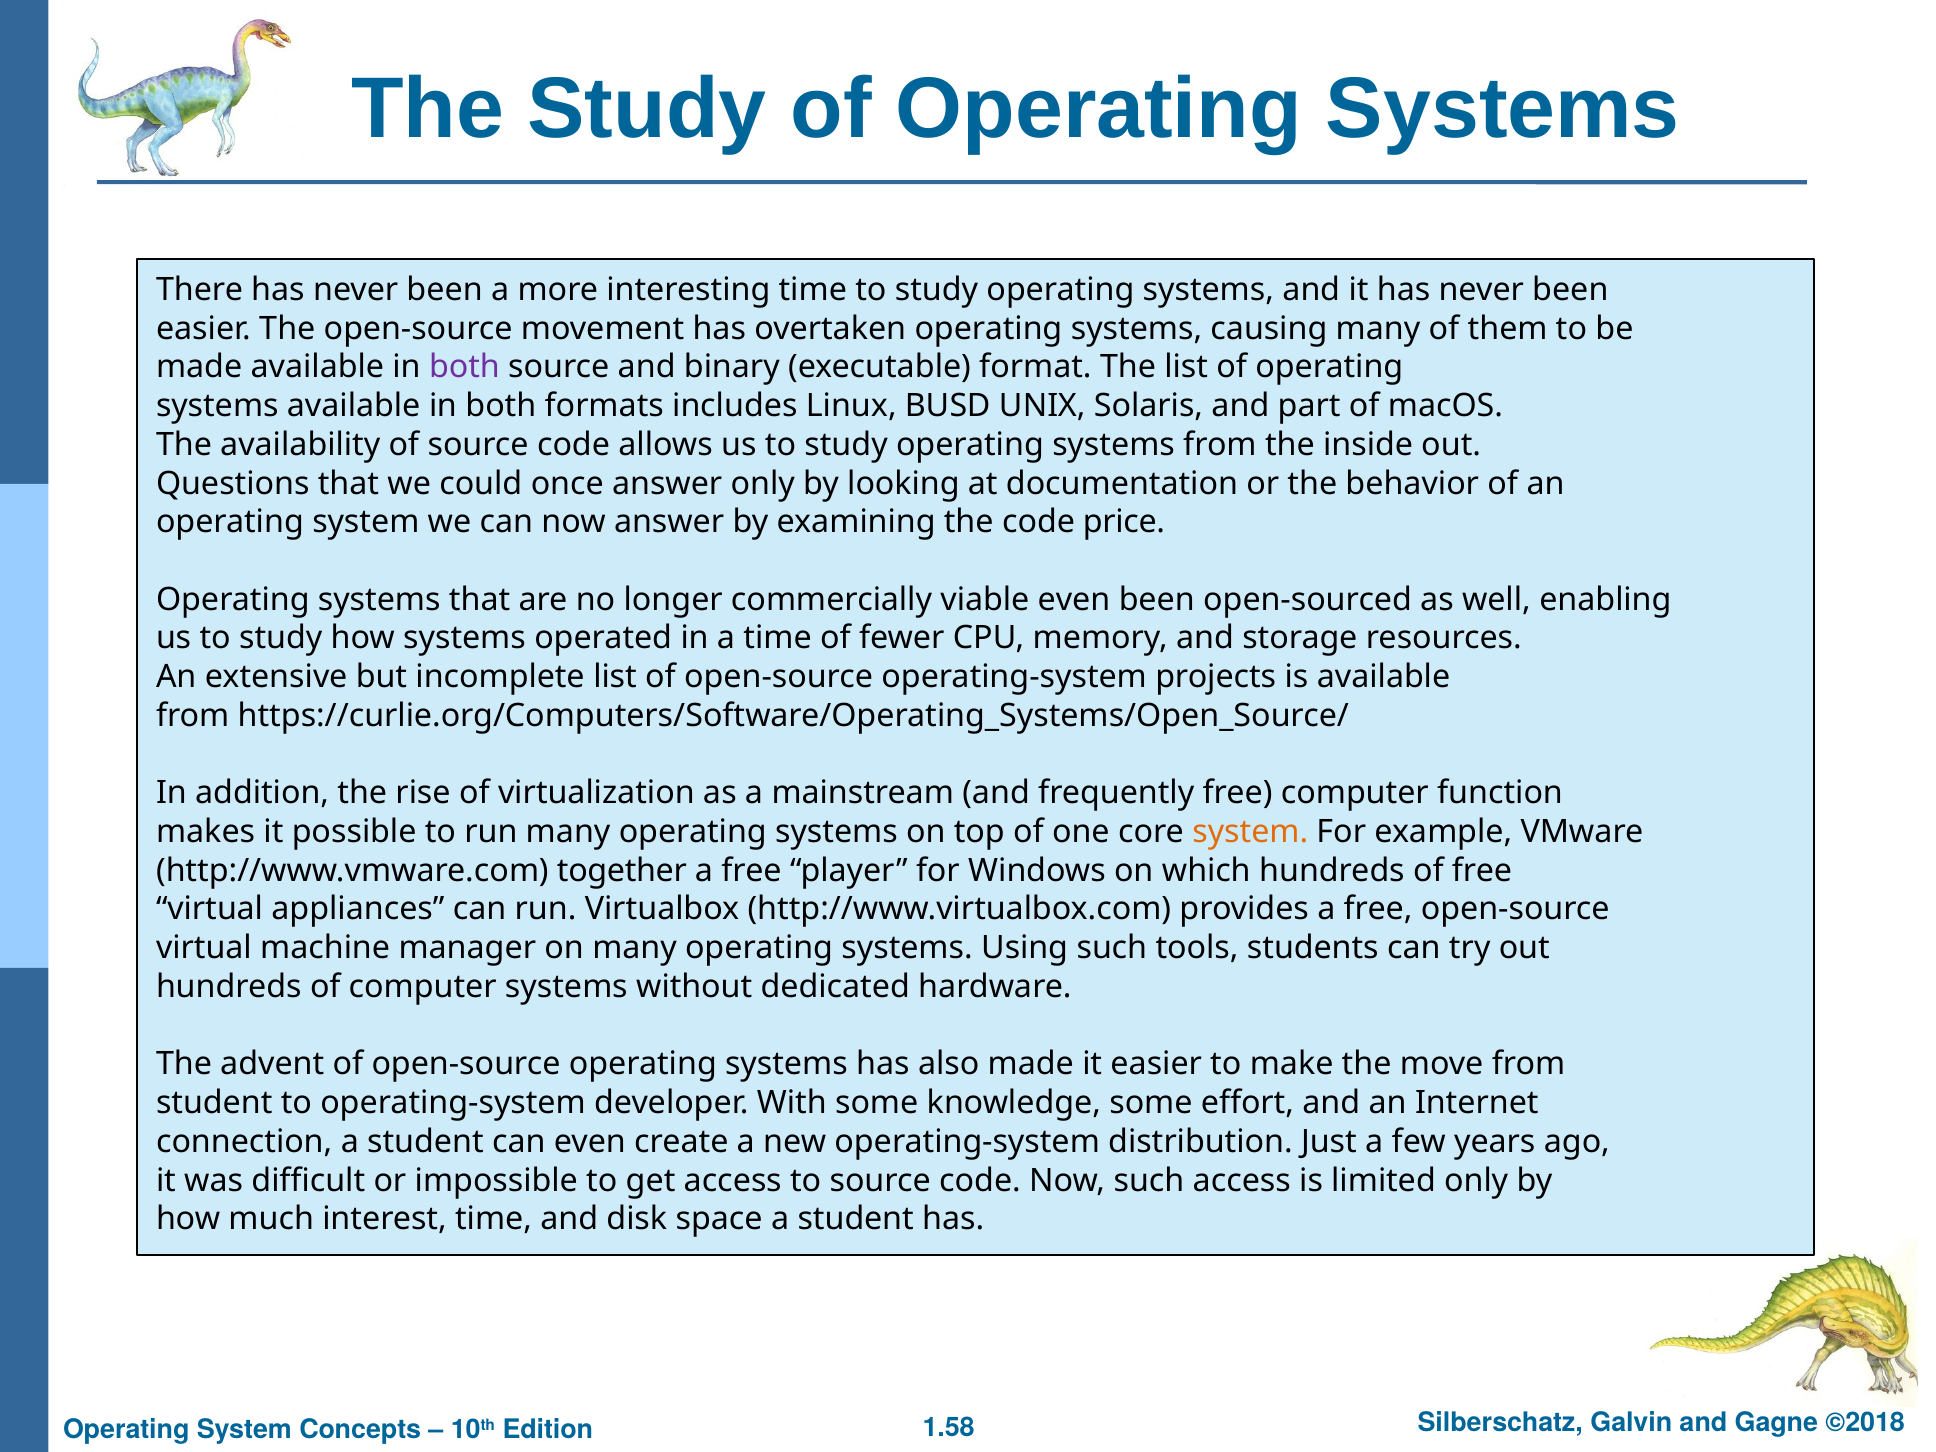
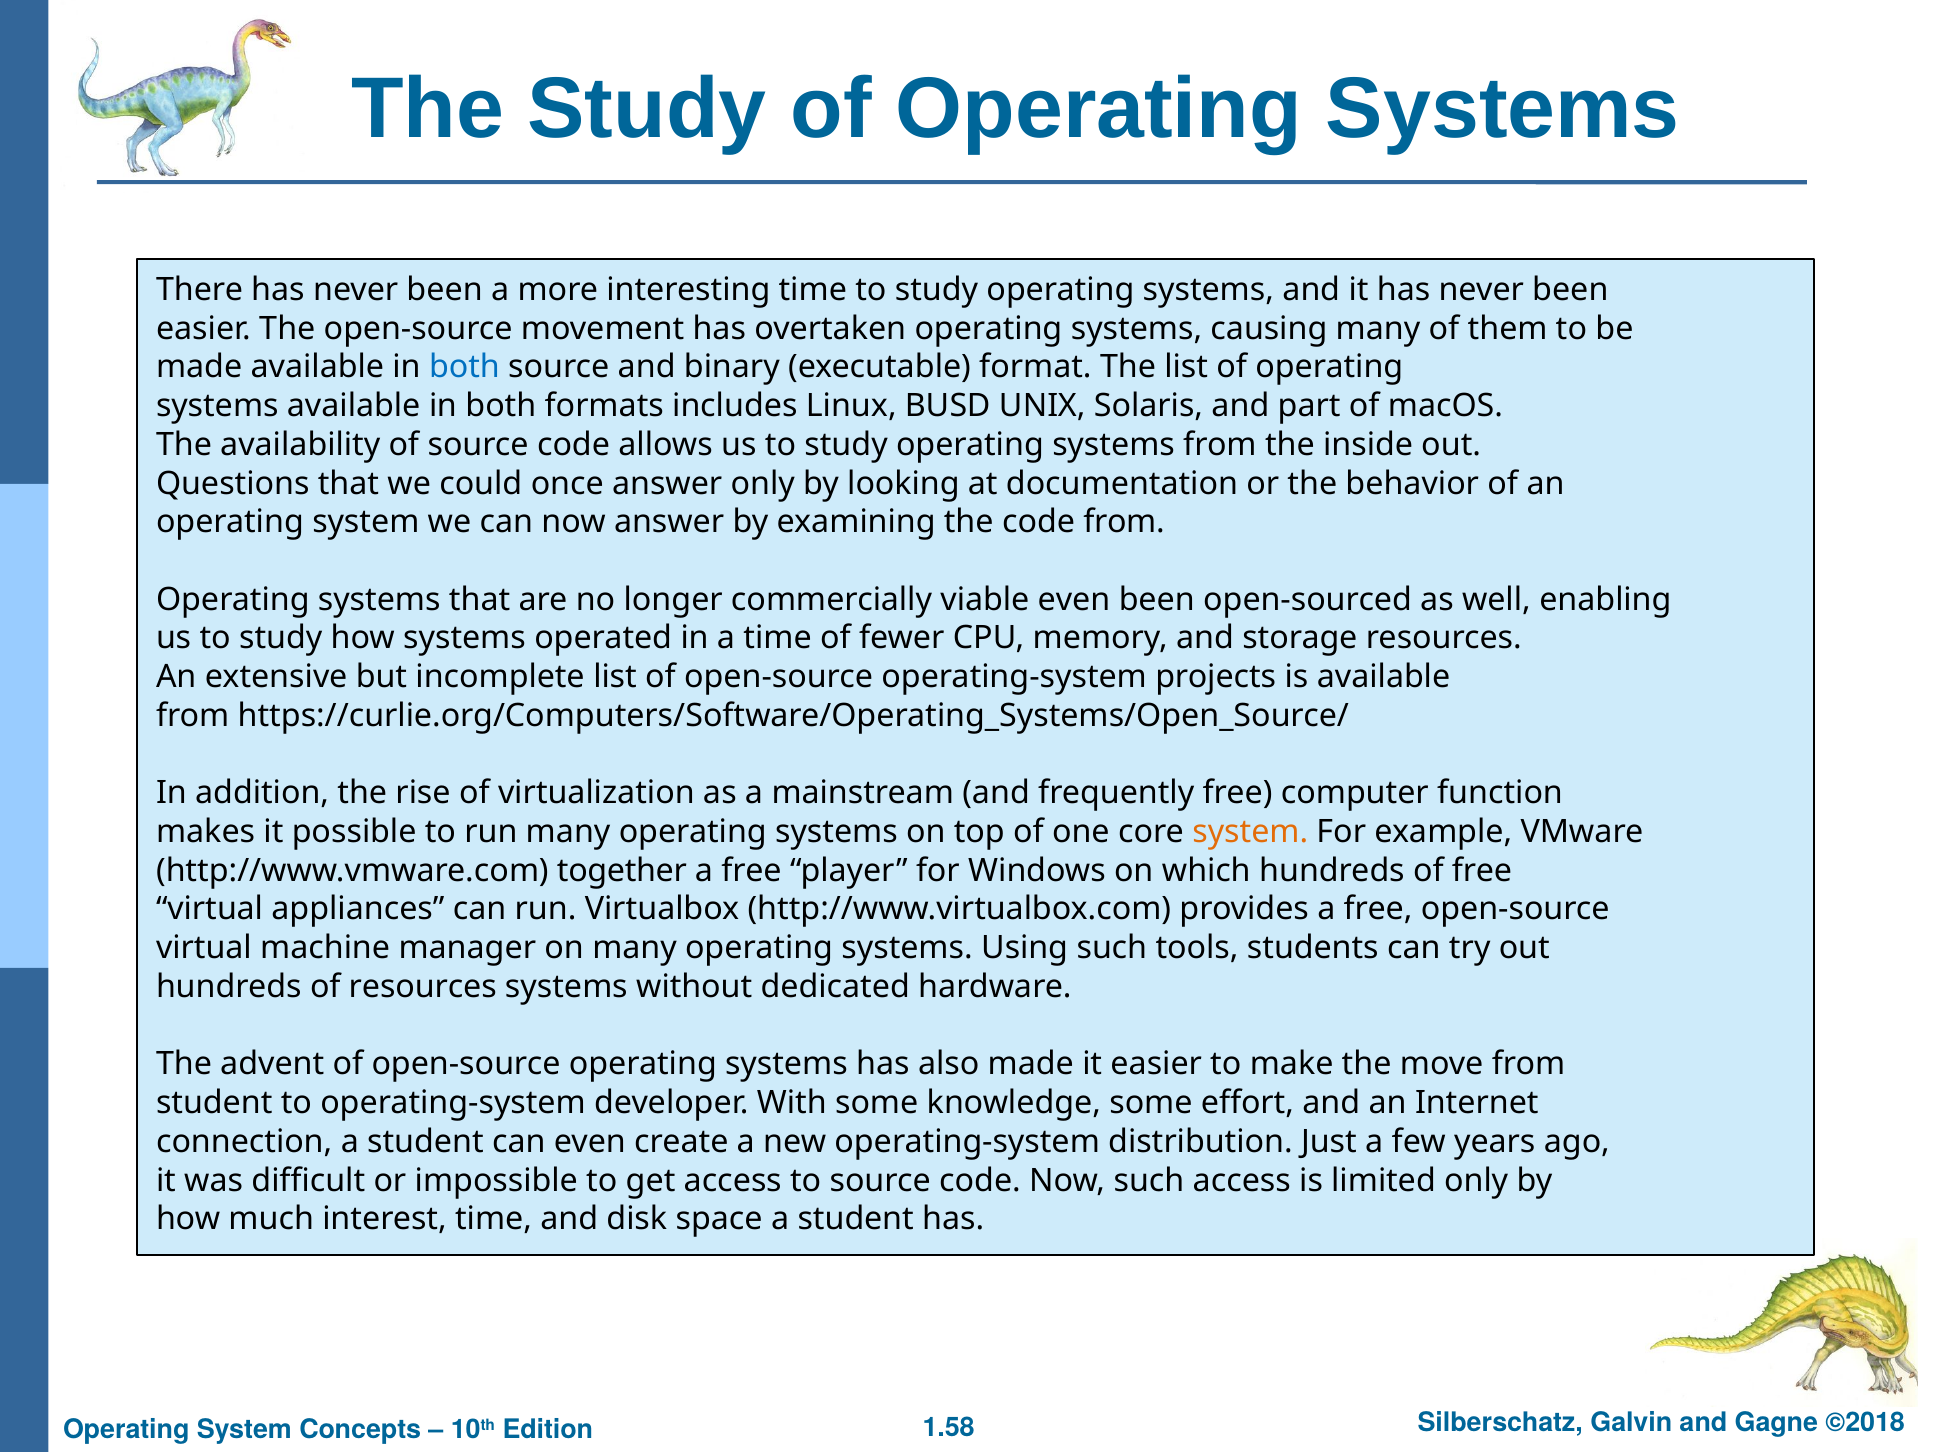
both at (464, 367) colour: purple -> blue
code price: price -> from
of computer: computer -> resources
